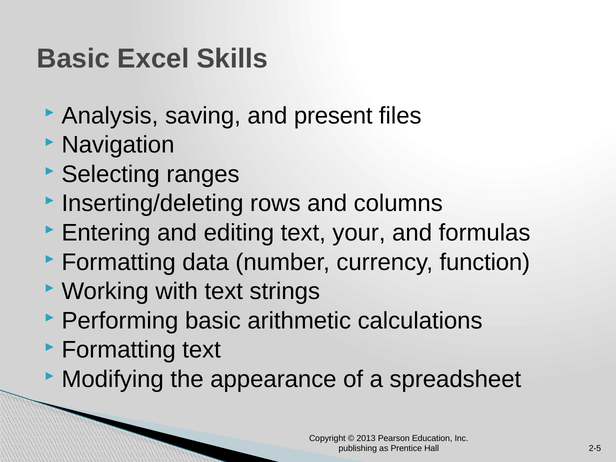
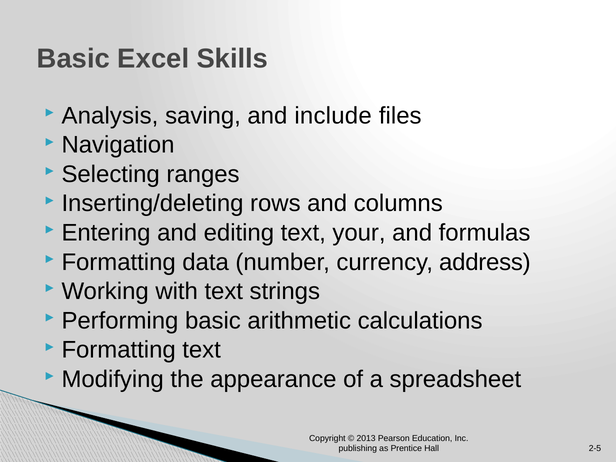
present: present -> include
function: function -> address
